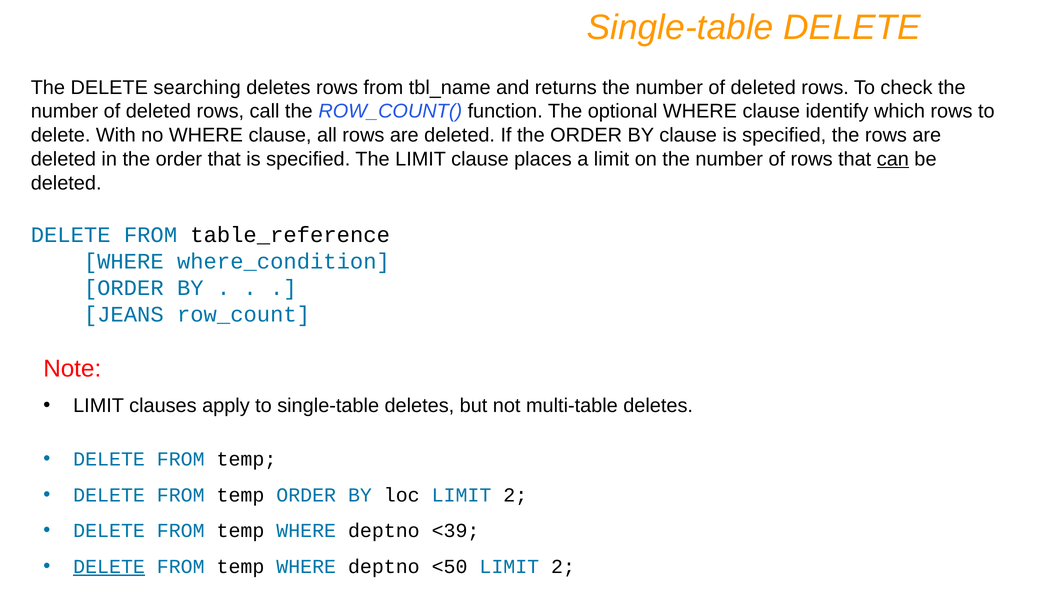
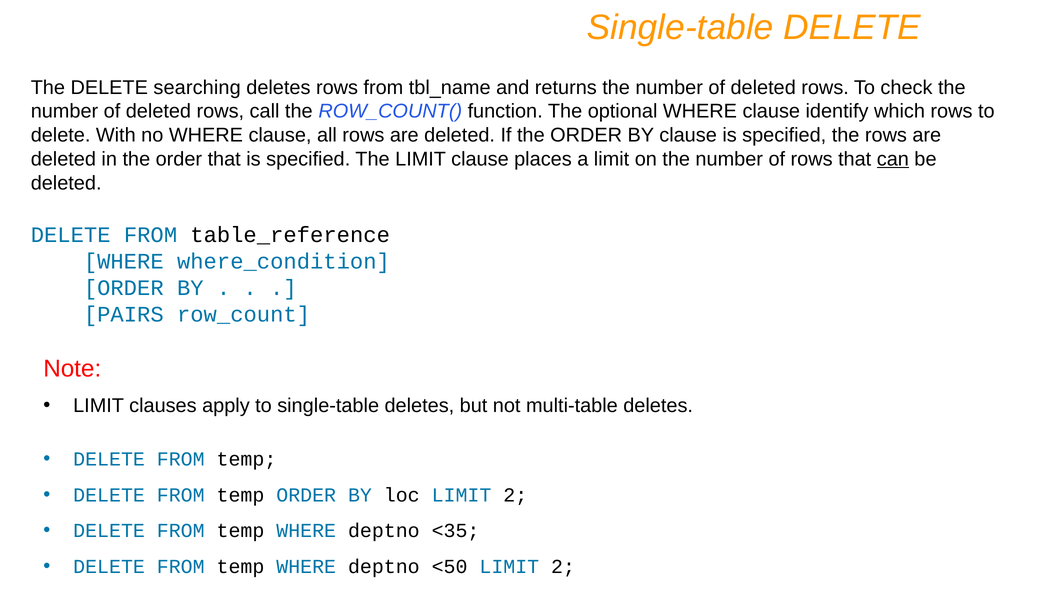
JEANS: JEANS -> PAIRS
<39: <39 -> <35
DELETE at (109, 567) underline: present -> none
